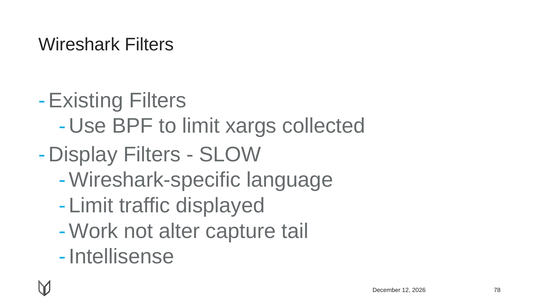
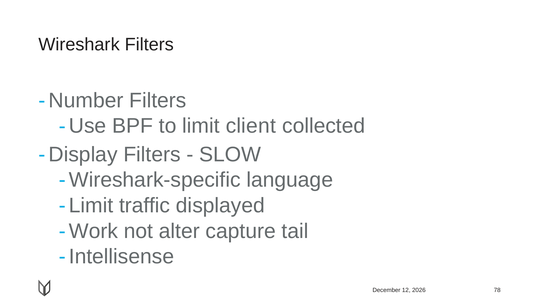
Existing: Existing -> Number
xargs: xargs -> client
